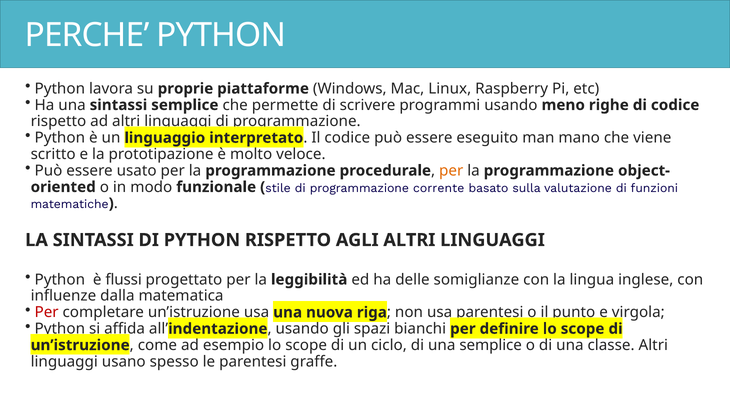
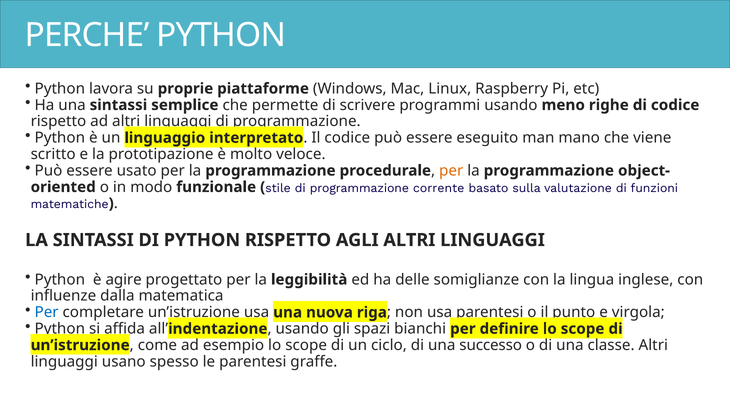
flussi: flussi -> agire
Per at (47, 313) colour: red -> blue
una semplice: semplice -> successo
